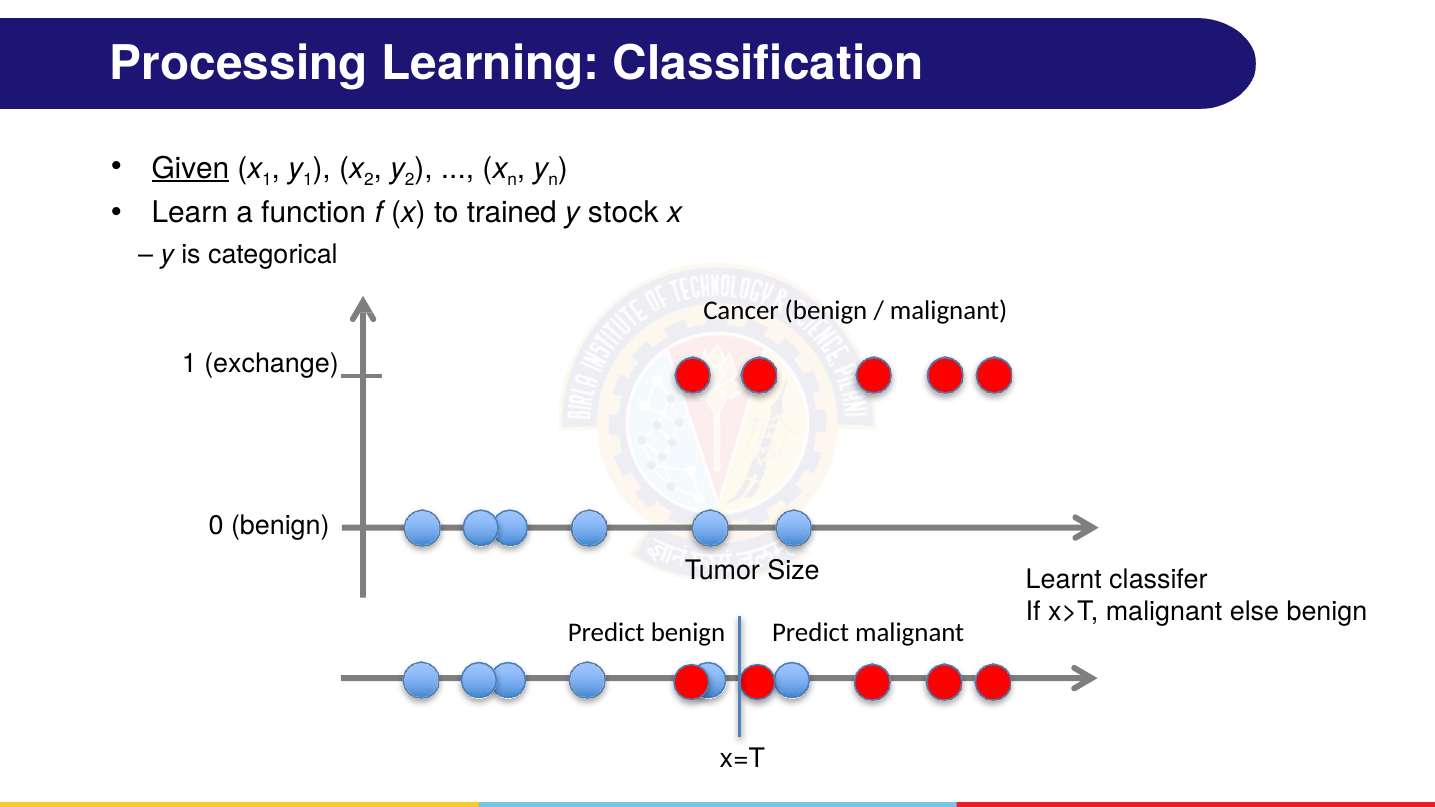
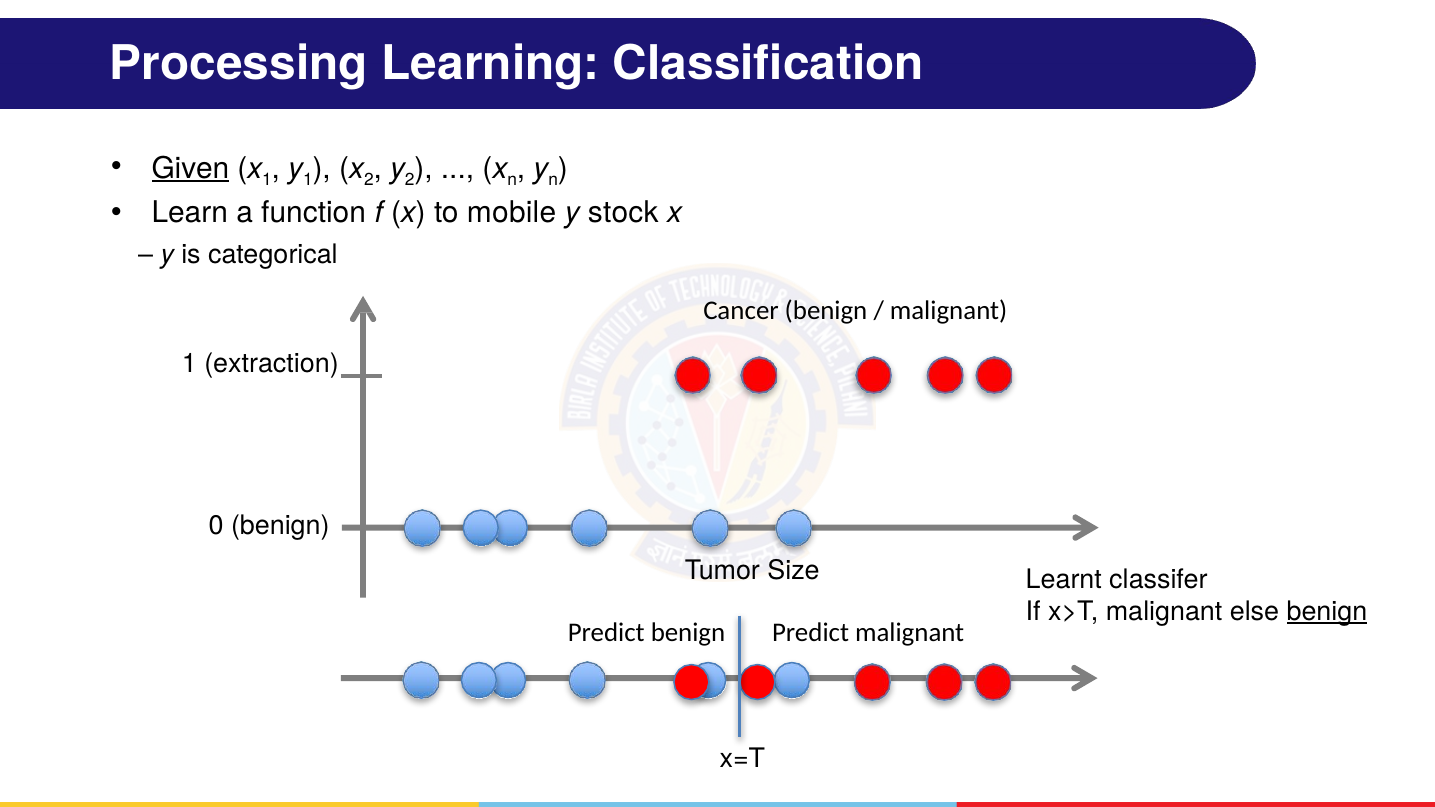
trained: trained -> mobile
exchange: exchange -> extraction
benign at (1327, 612) underline: none -> present
